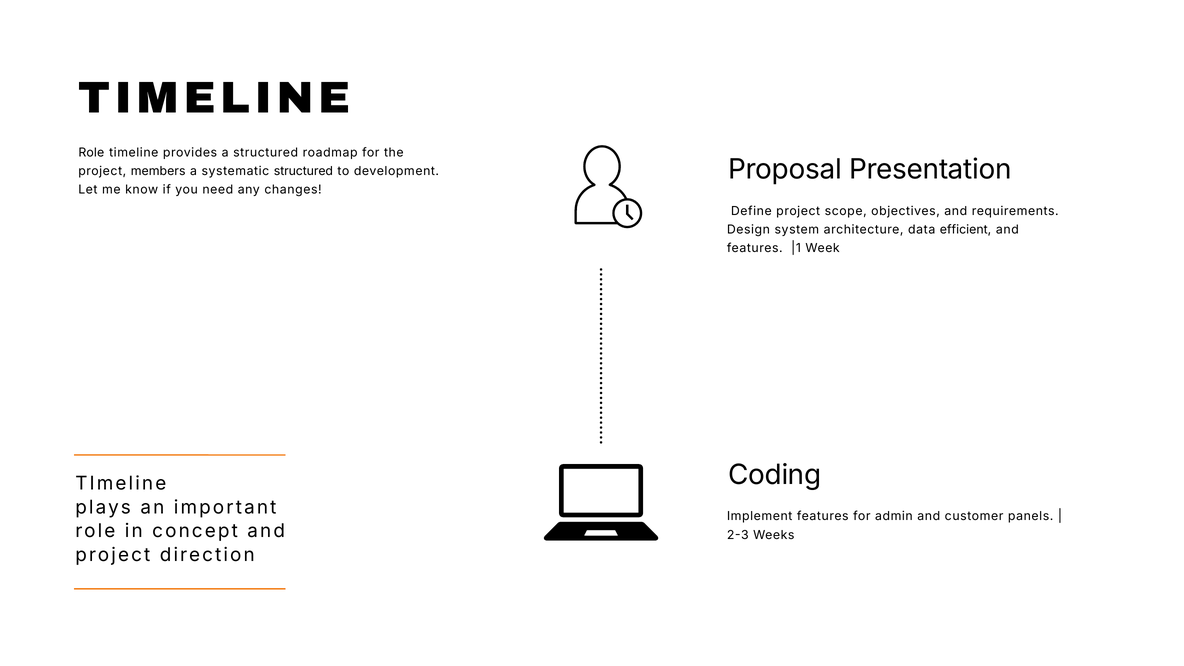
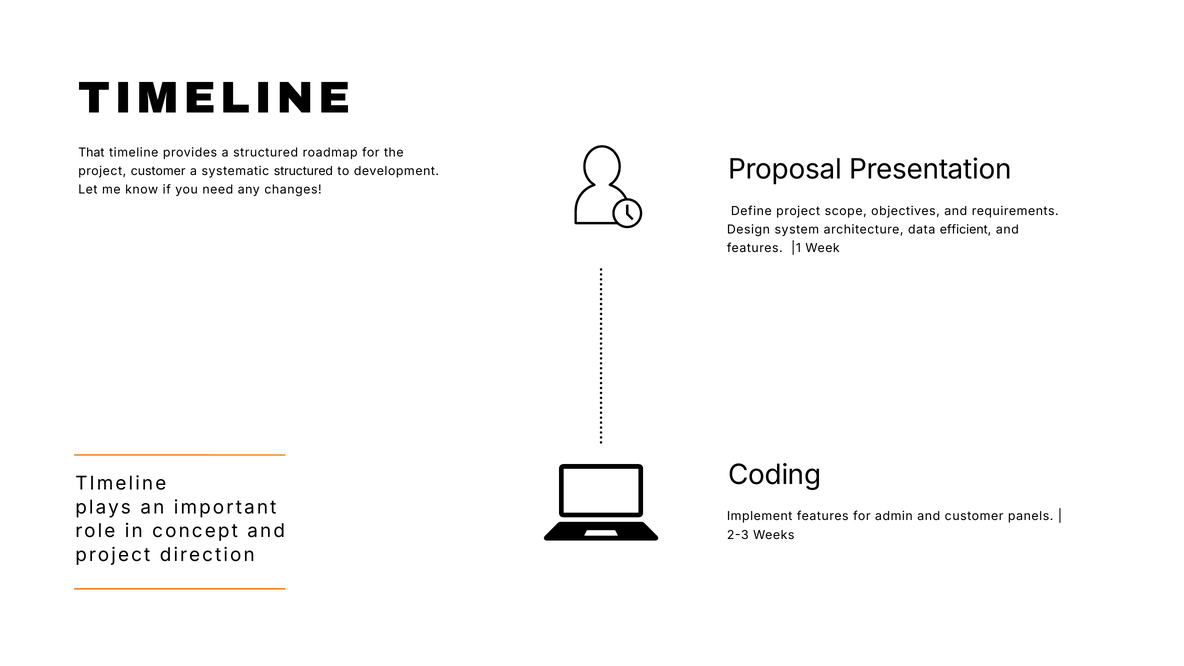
Role at (91, 153): Role -> That
project members: members -> customer
